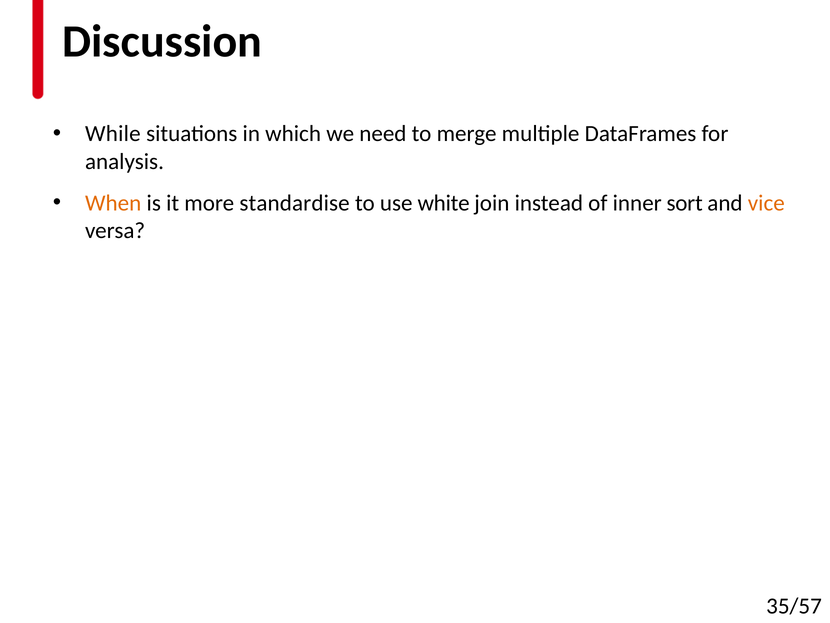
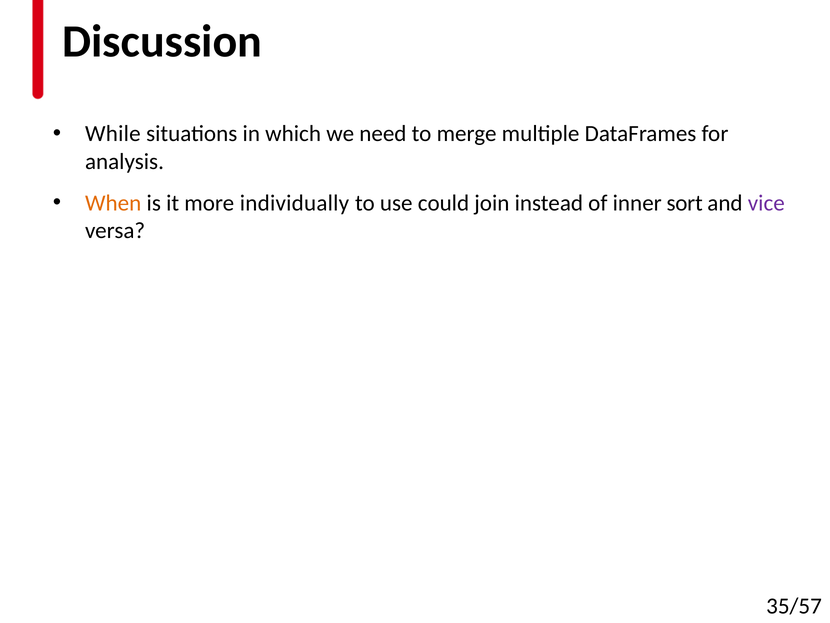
standardise: standardise -> individually
white: white -> could
vice colour: orange -> purple
